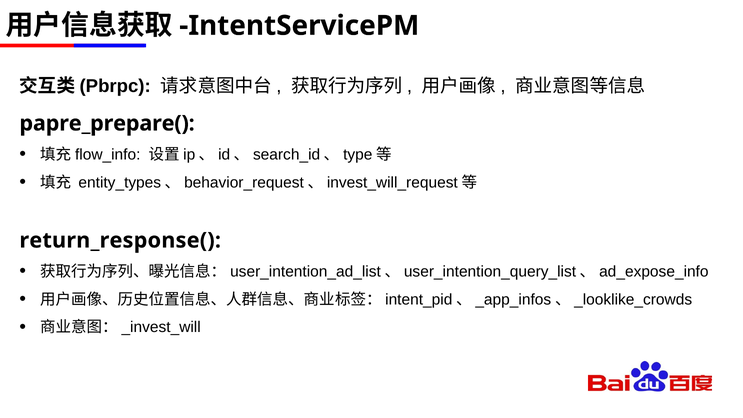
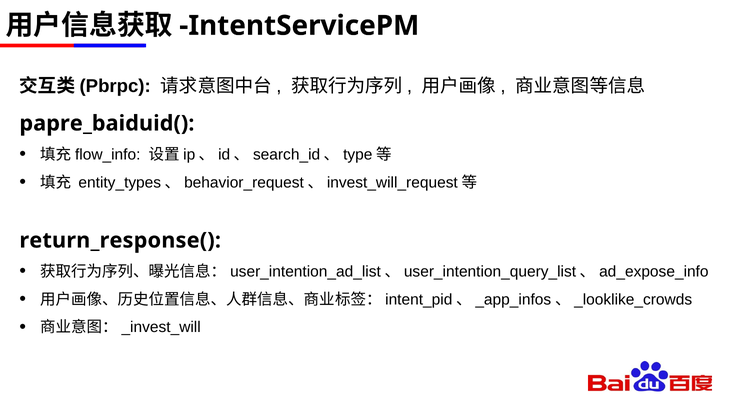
papre_prepare(: papre_prepare( -> papre_baiduid(
